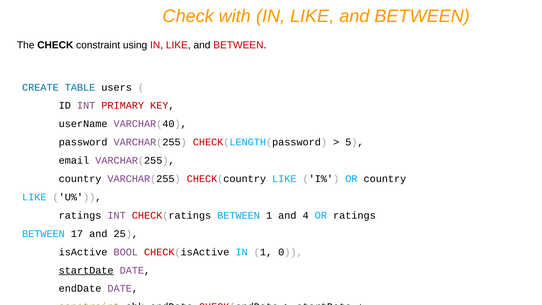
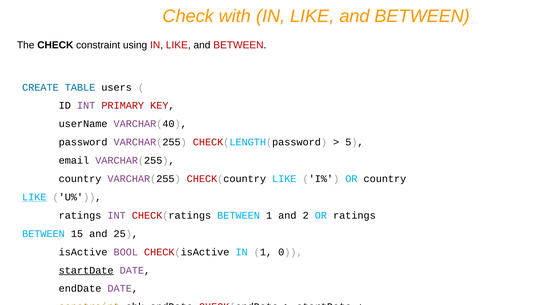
LIKE at (34, 197) underline: none -> present
4: 4 -> 2
17: 17 -> 15
